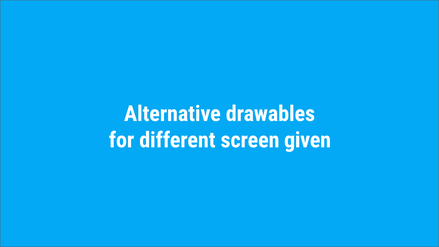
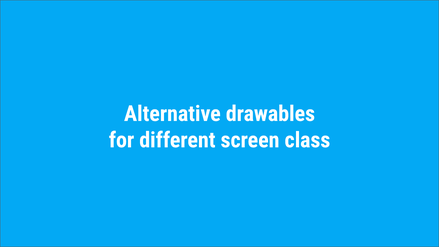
given: given -> class
